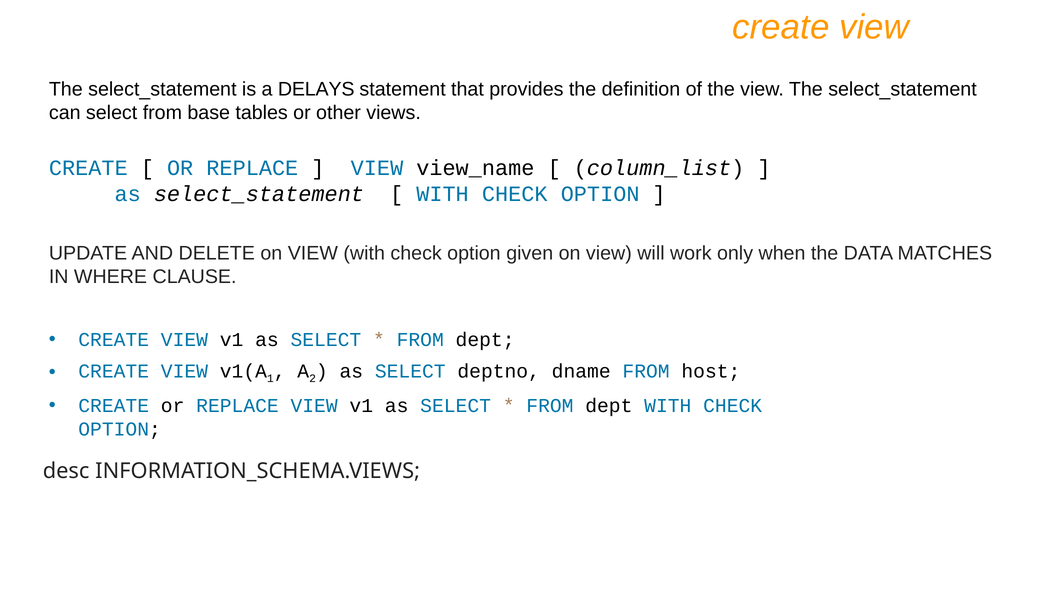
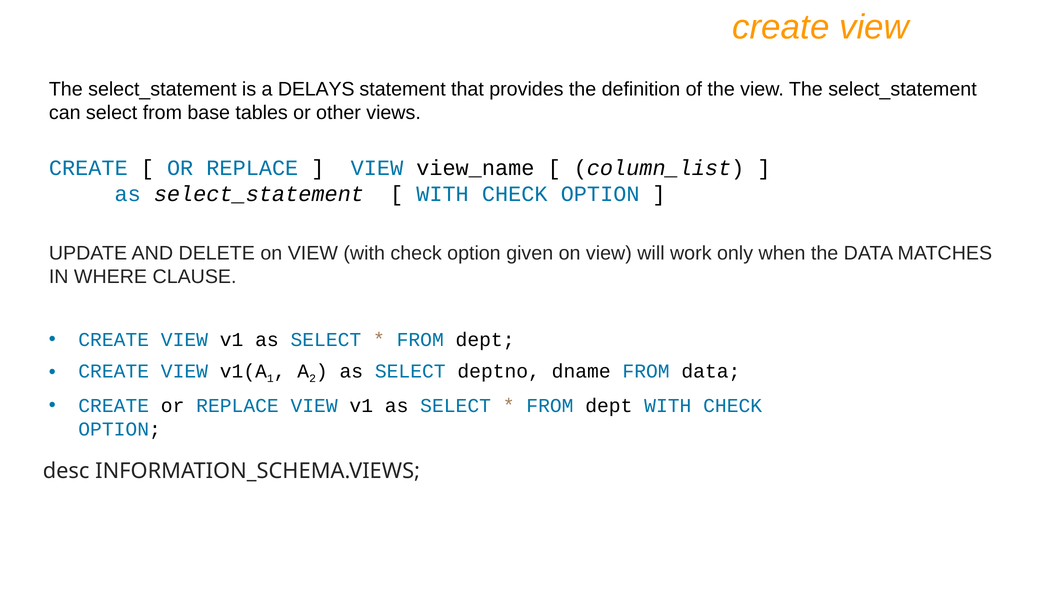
FROM host: host -> data
